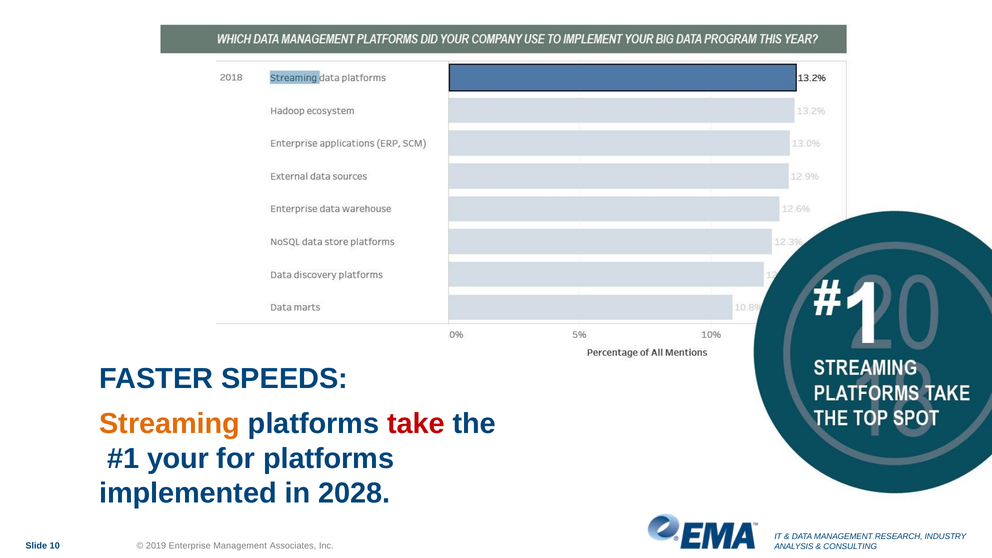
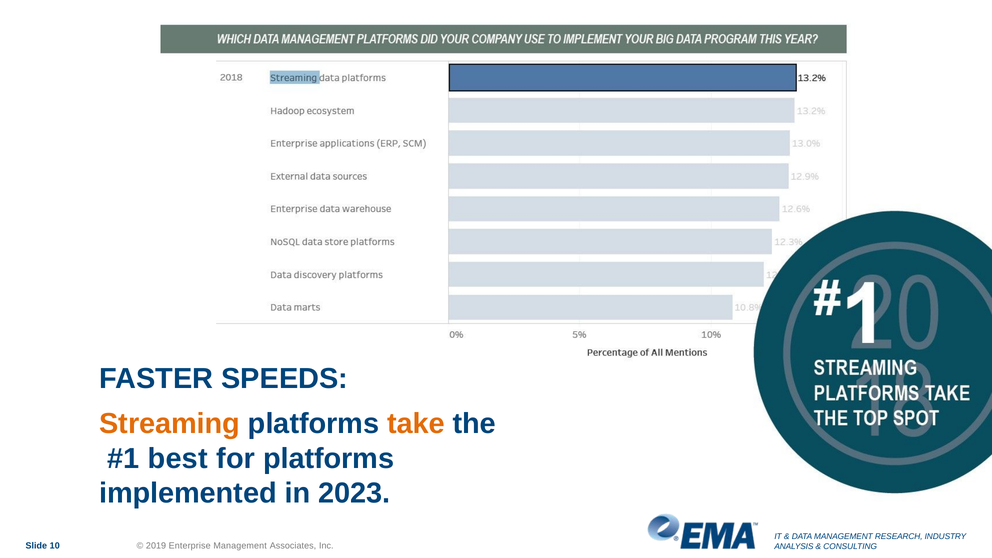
take colour: red -> orange
your: your -> best
2028: 2028 -> 2023
